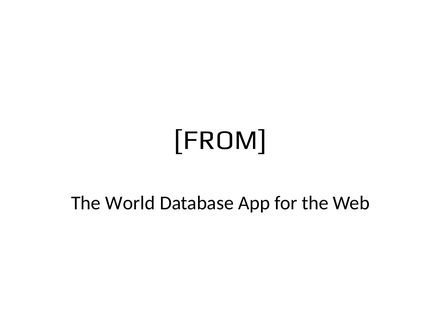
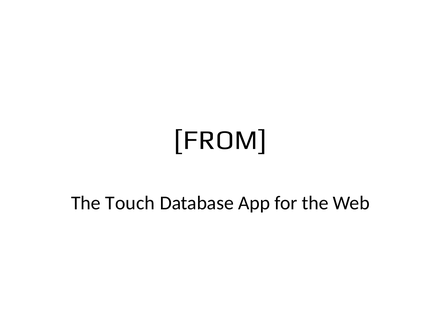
World: World -> Touch
